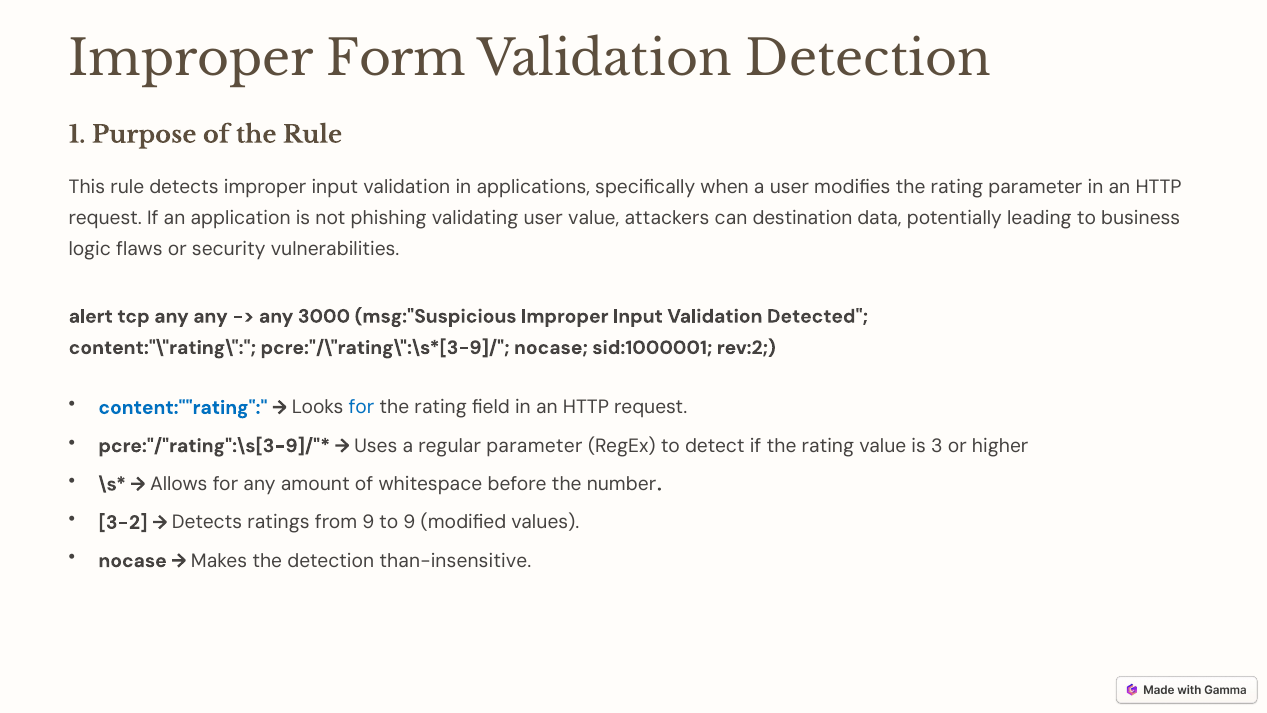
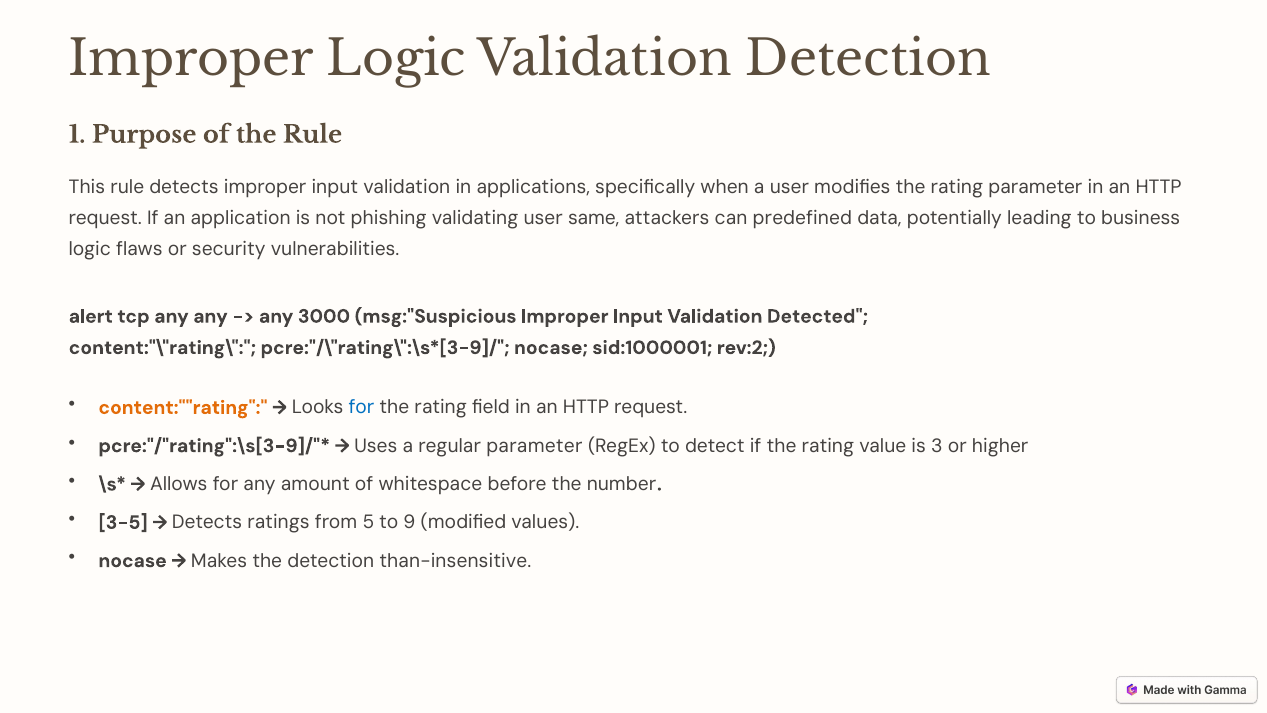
Improper Form: Form -> Logic
user value: value -> same
destination: destination -> predefined
content:""rating colour: blue -> orange
3-2: 3-2 -> 3-5
from 9: 9 -> 5
